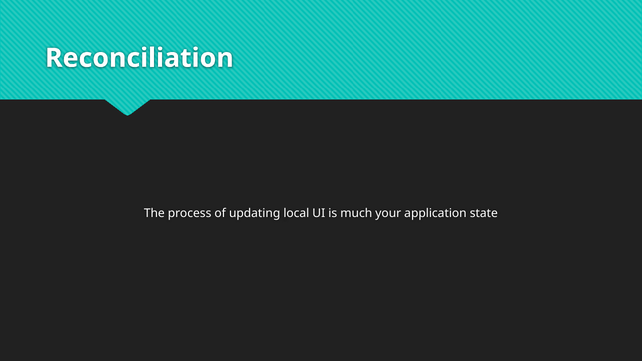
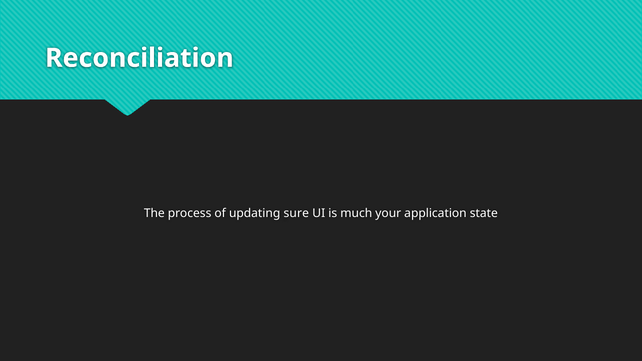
local: local -> sure
